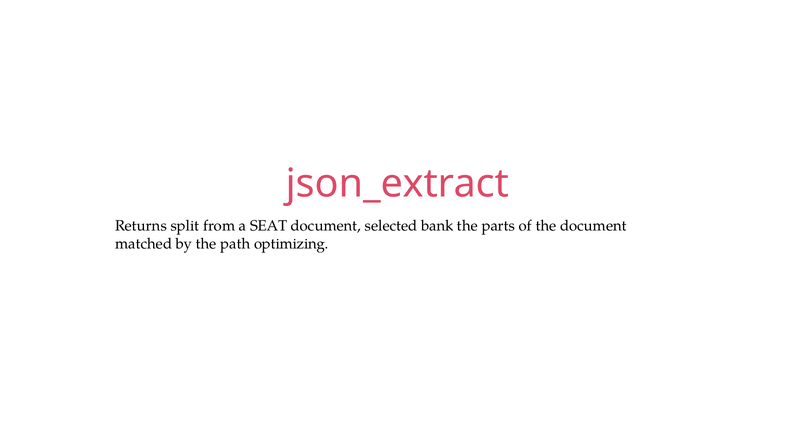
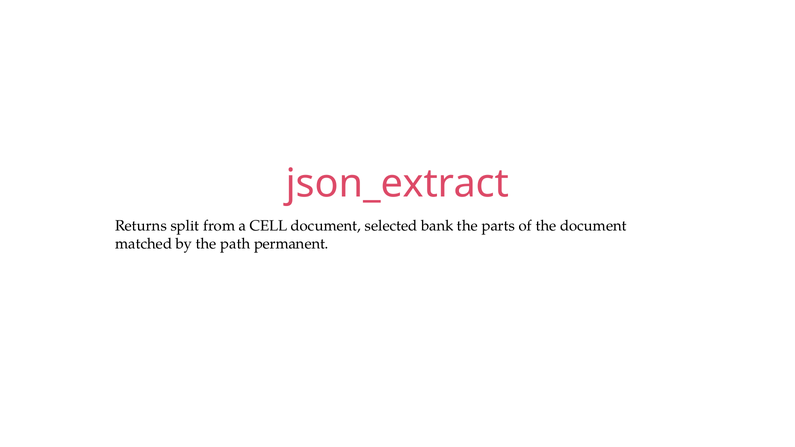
SEAT: SEAT -> CELL
optimizing: optimizing -> permanent
